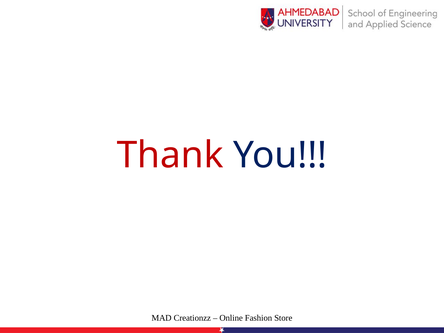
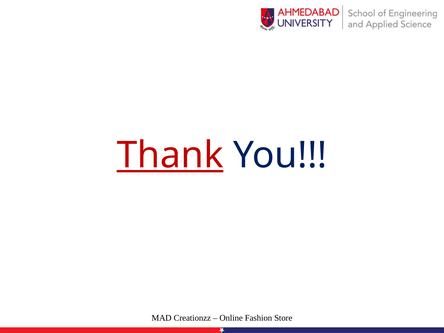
Thank underline: none -> present
